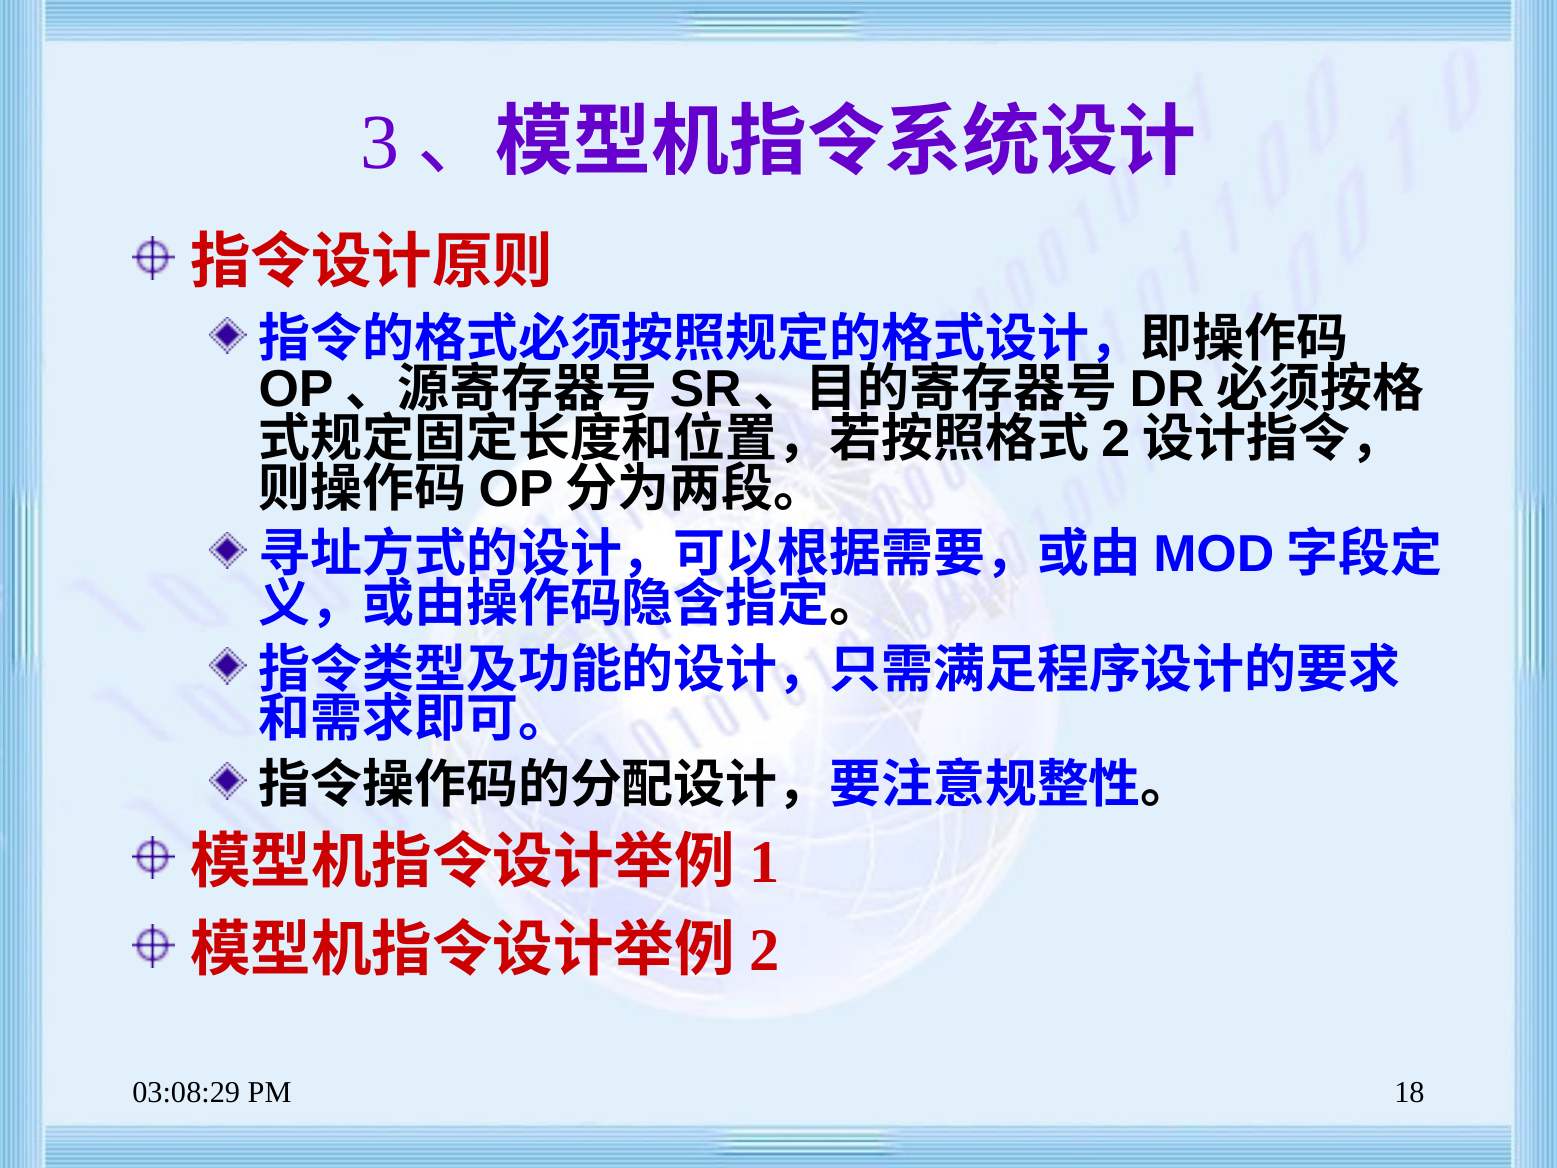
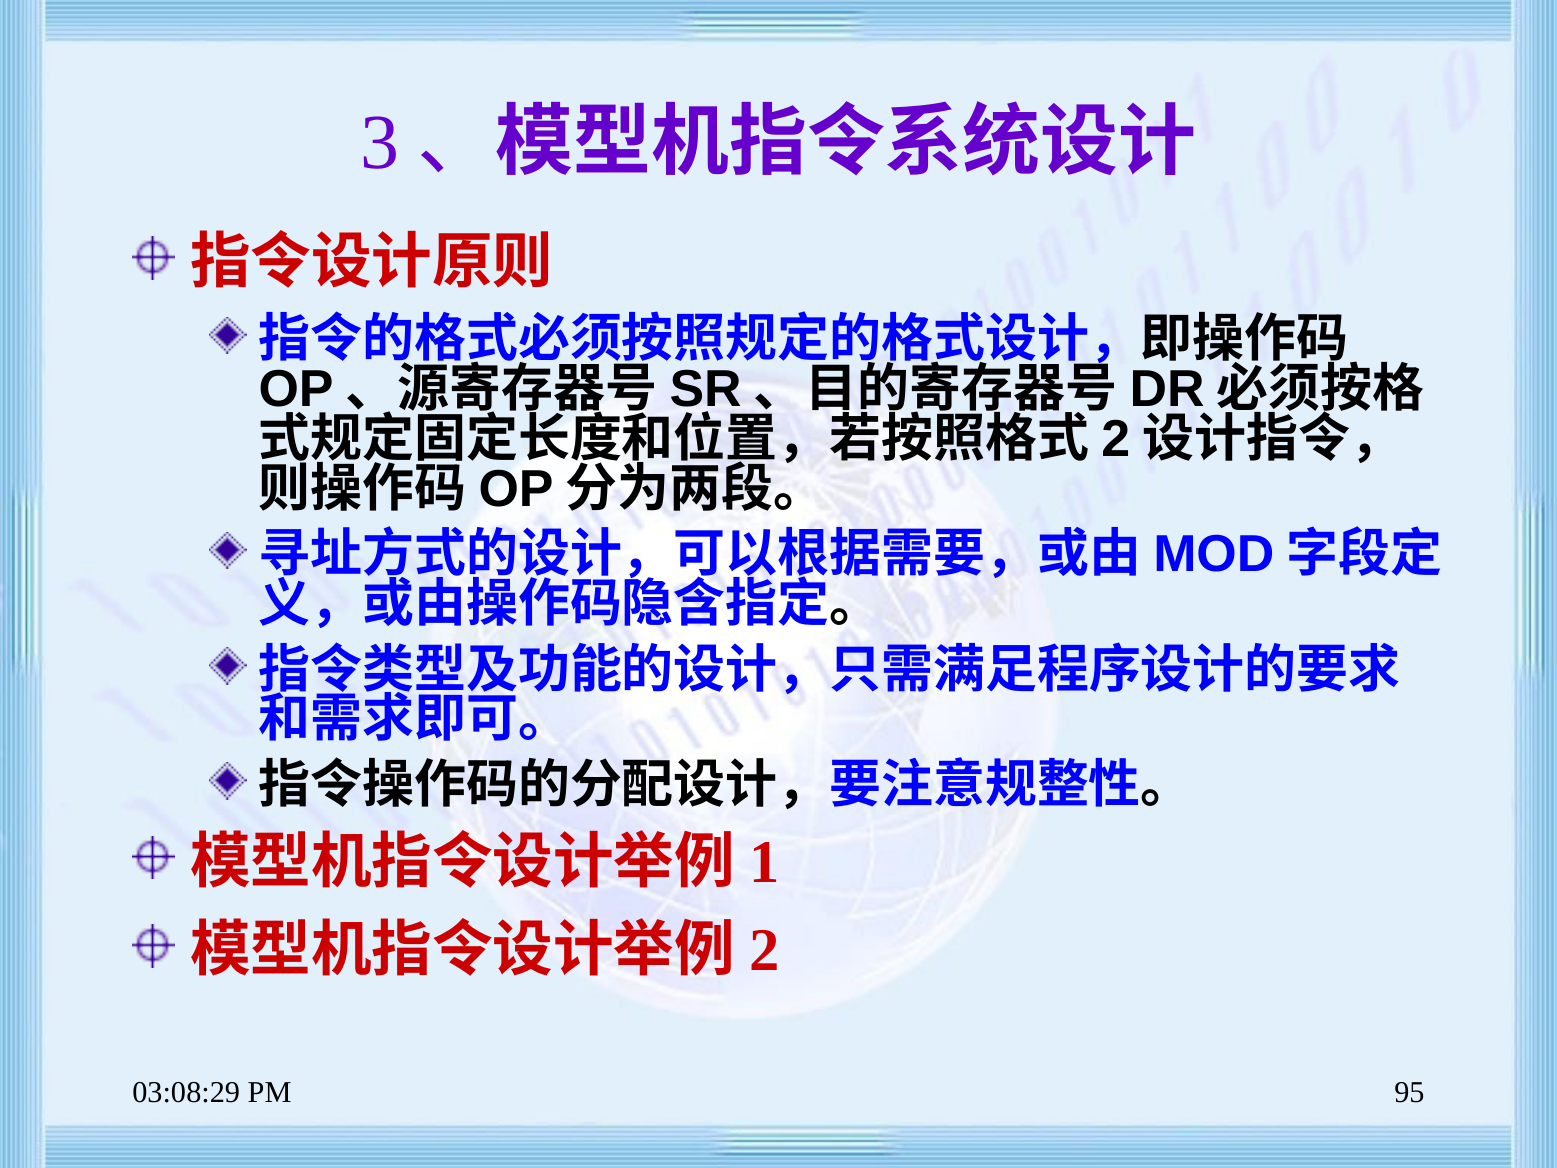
18: 18 -> 95
